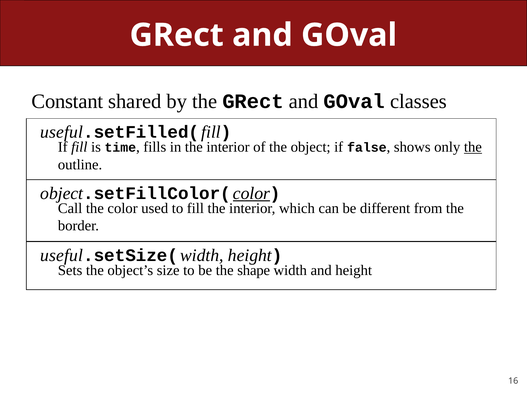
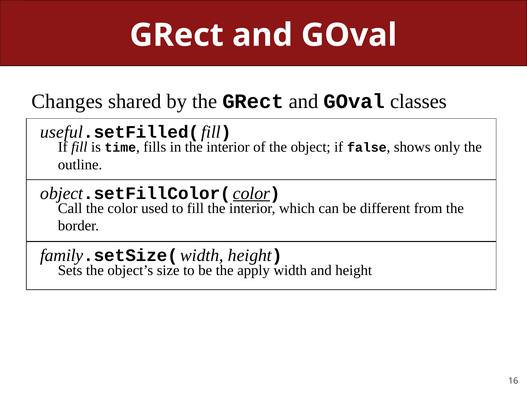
Constant: Constant -> Changes
the at (473, 147) underline: present -> none
useful at (62, 255): useful -> family
shape: shape -> apply
